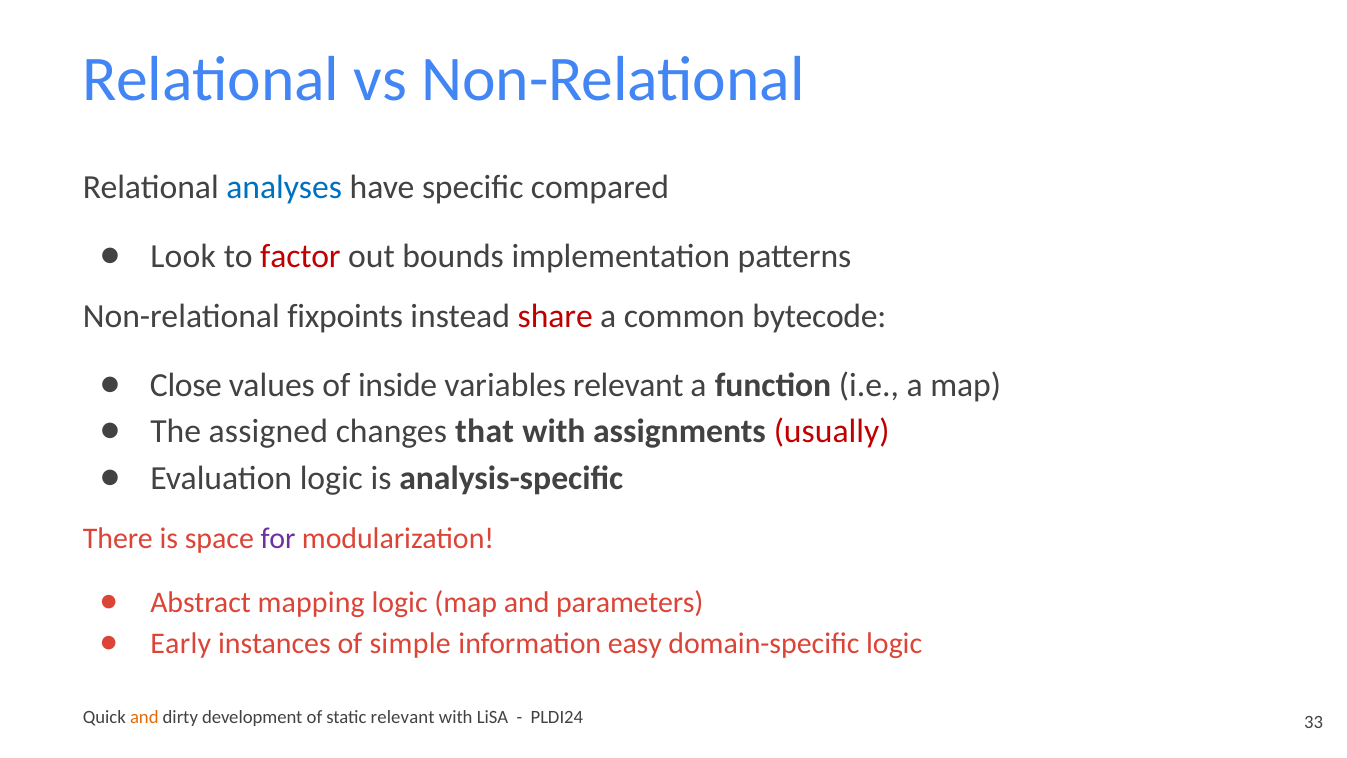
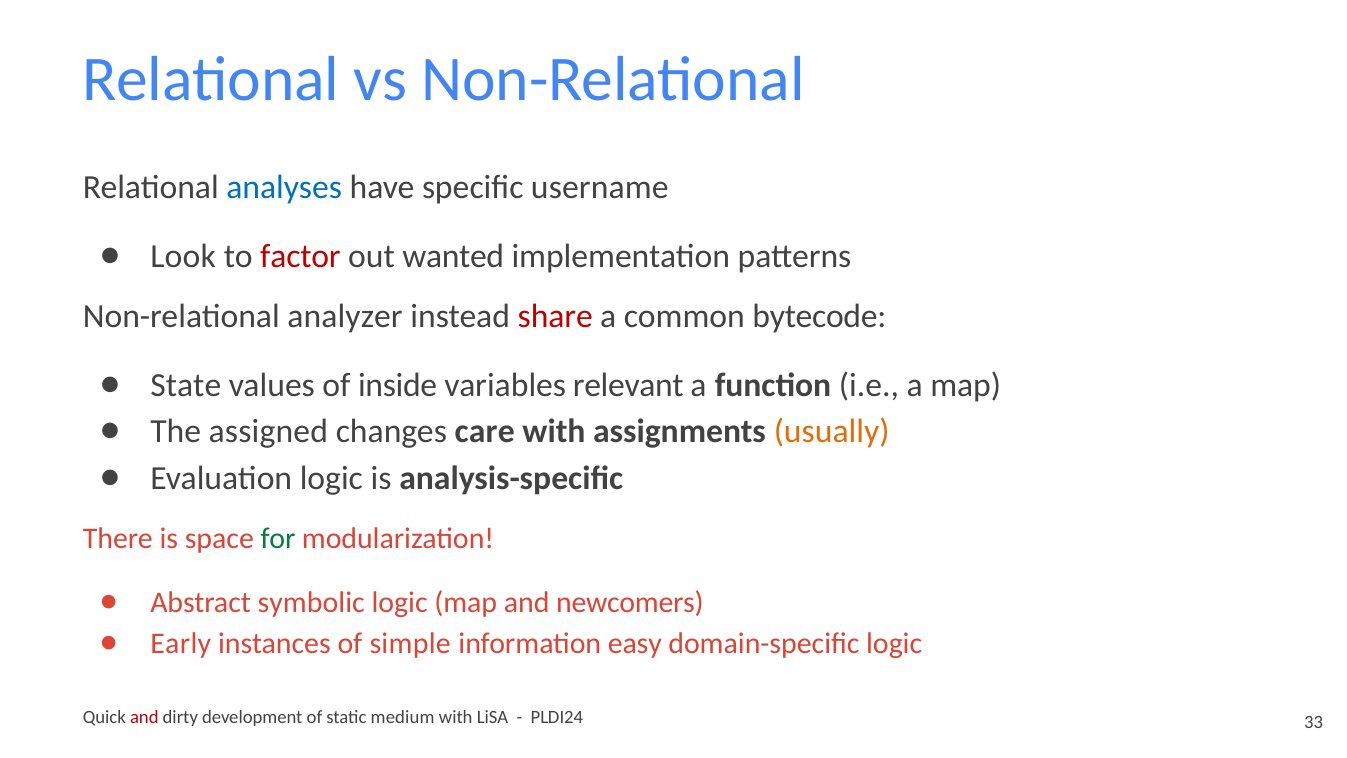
compared: compared -> username
bounds: bounds -> wanted
fixpoints: fixpoints -> analyzer
Close: Close -> State
that: that -> care
usually colour: red -> orange
for colour: purple -> green
mapping: mapping -> symbolic
parameters: parameters -> newcomers
and at (144, 717) colour: orange -> red
relevant at (403, 717): relevant -> medium
